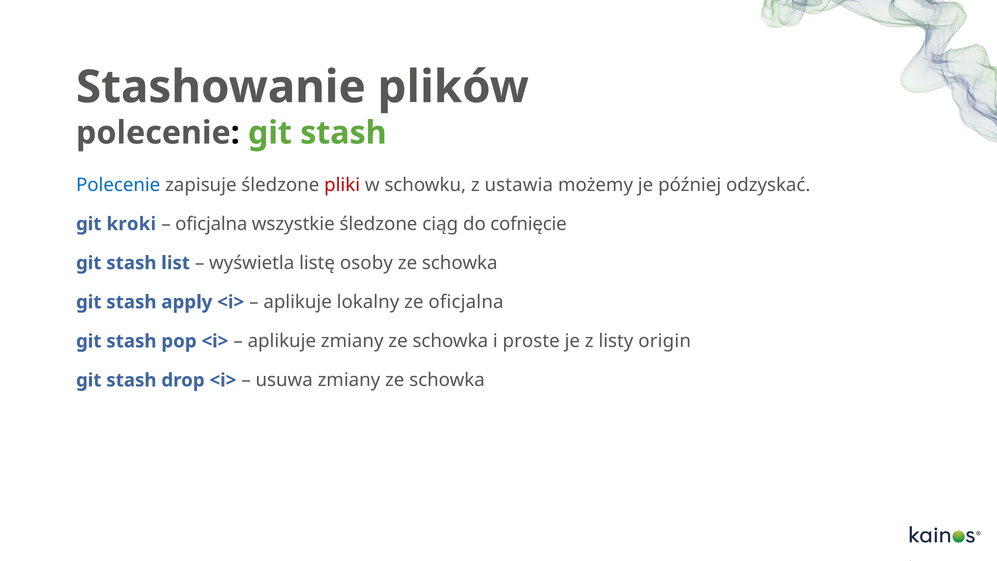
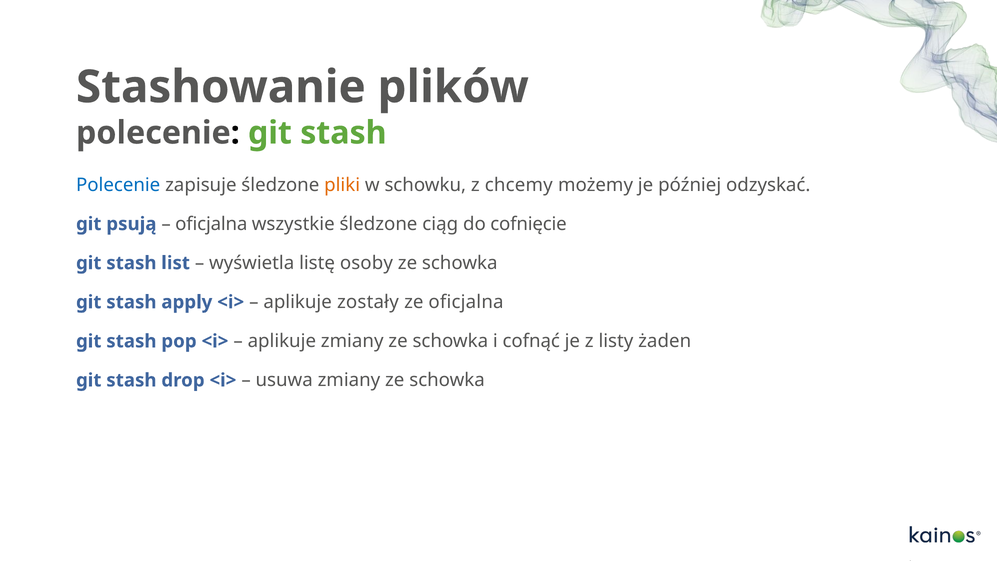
pliki colour: red -> orange
ustawia: ustawia -> chcemy
kroki: kroki -> psują
lokalny: lokalny -> zostały
proste: proste -> cofnąć
origin: origin -> żaden
